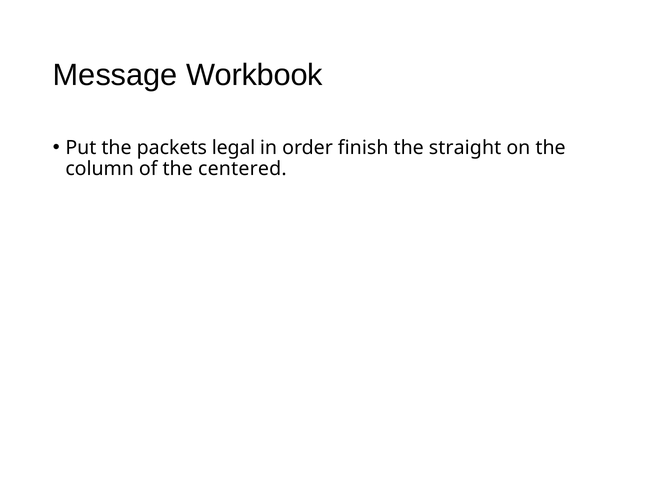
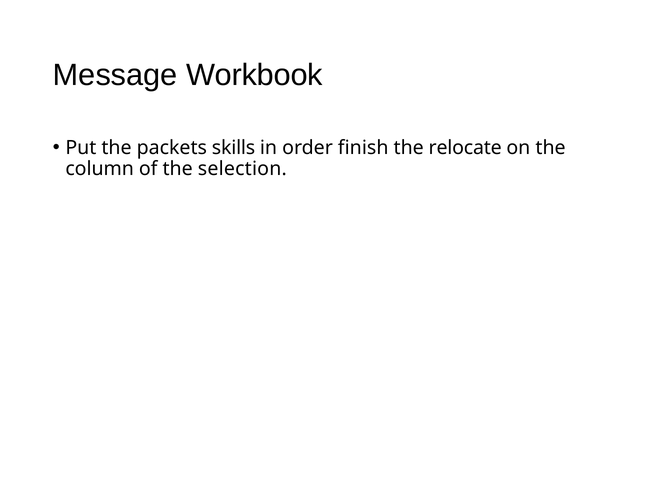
legal: legal -> skills
straight: straight -> relocate
centered: centered -> selection
